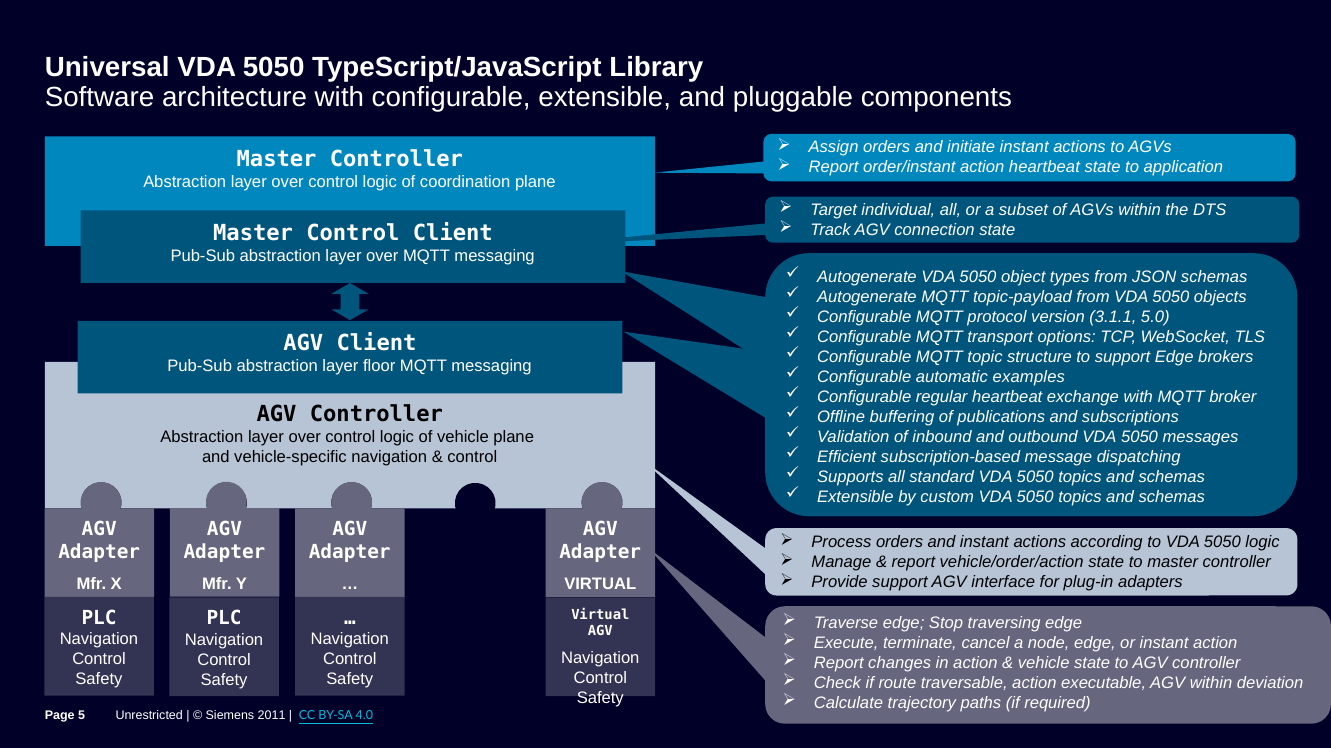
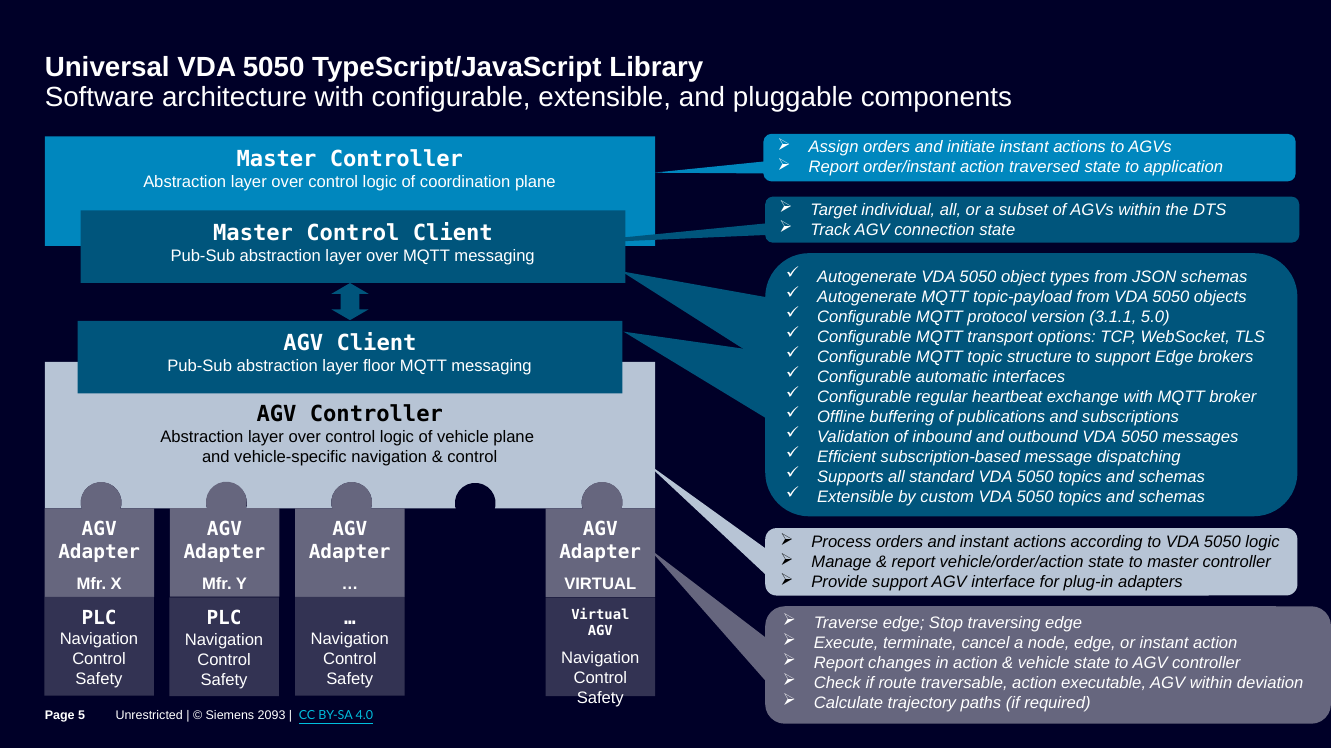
action heartbeat: heartbeat -> traversed
examples: examples -> interfaces
2011: 2011 -> 2093
